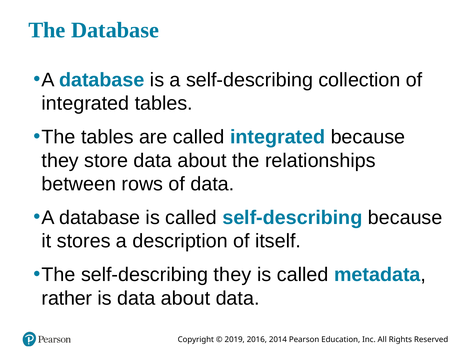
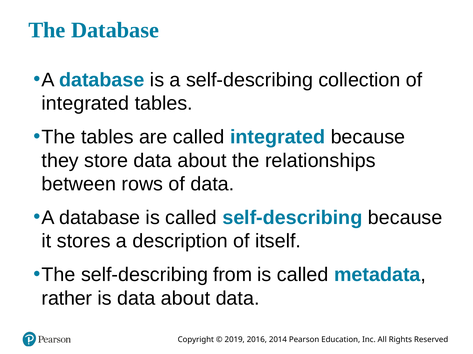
self-describing they: they -> from
